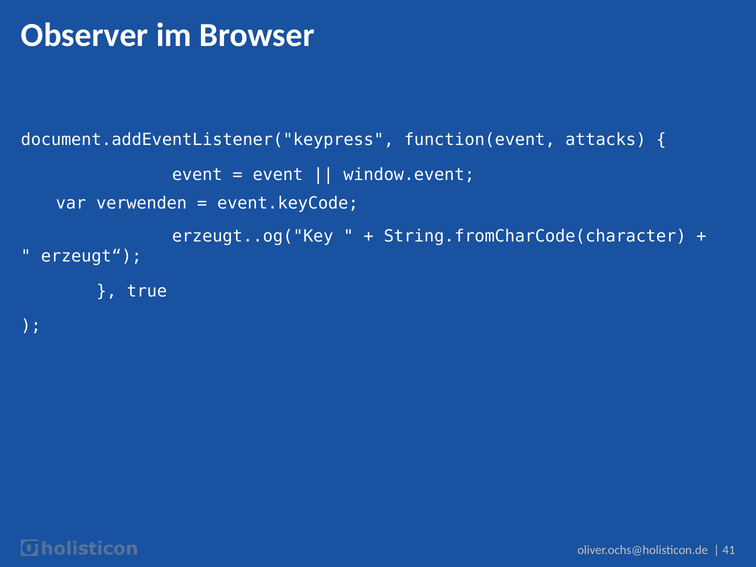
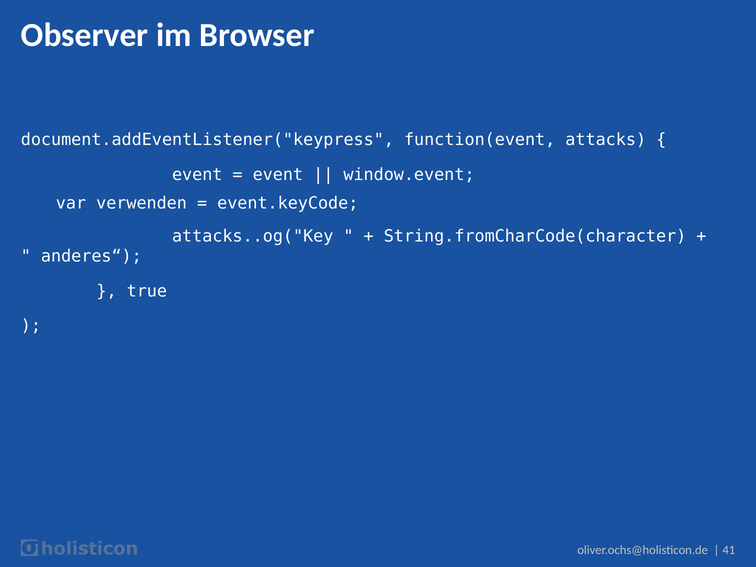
erzeugt..og("Key: erzeugt..og("Key -> attacks..og("Key
erzeugt“: erzeugt“ -> anderes“
